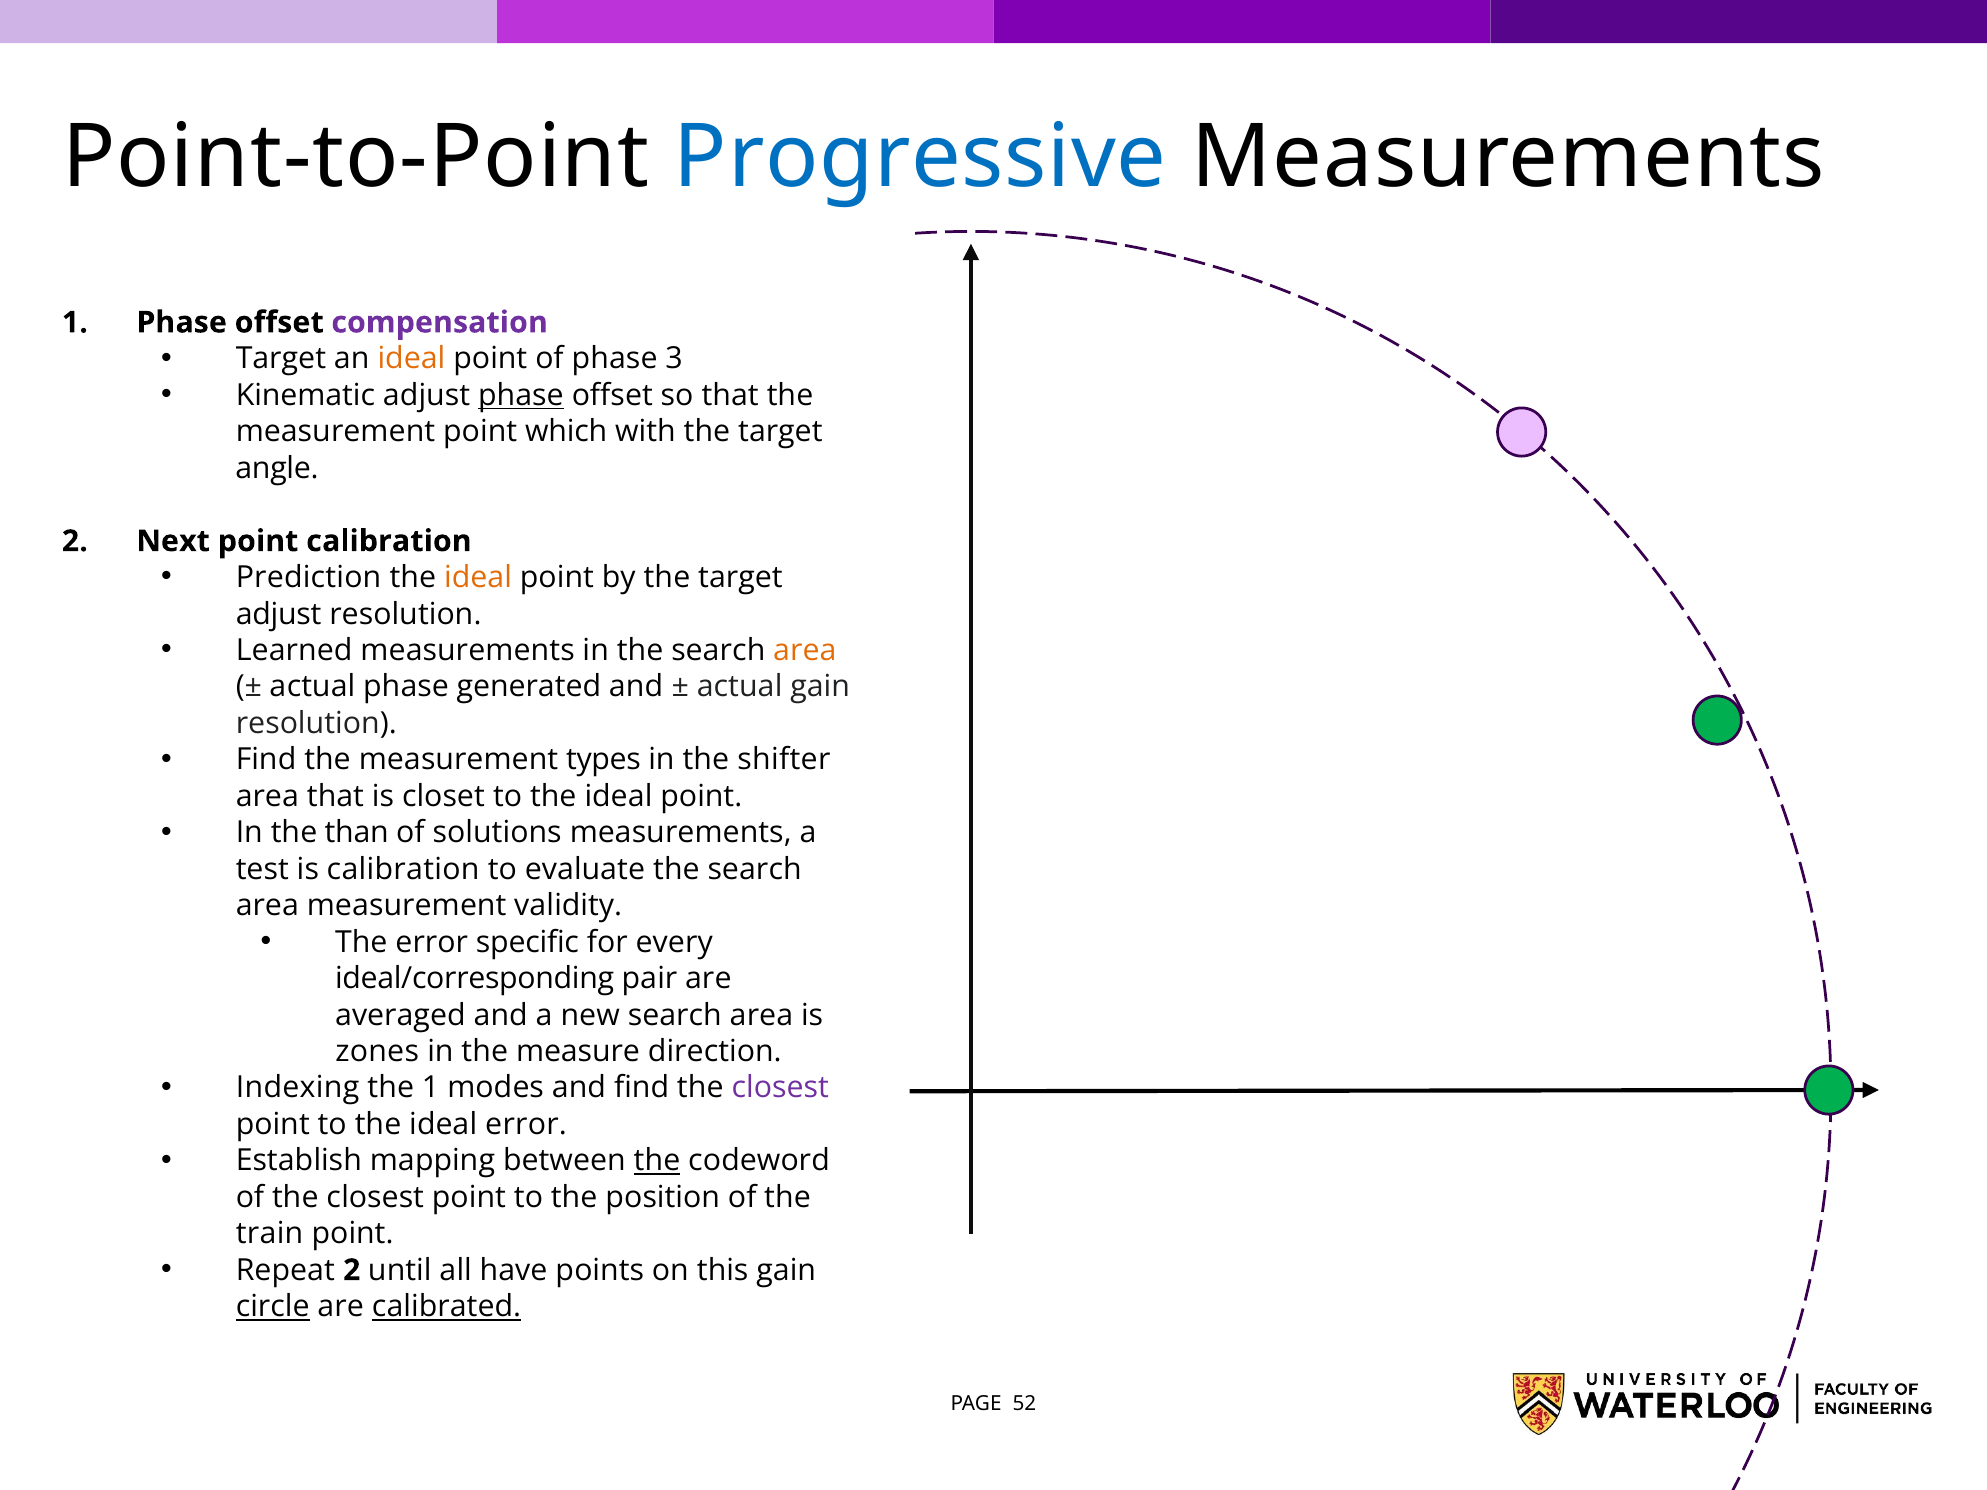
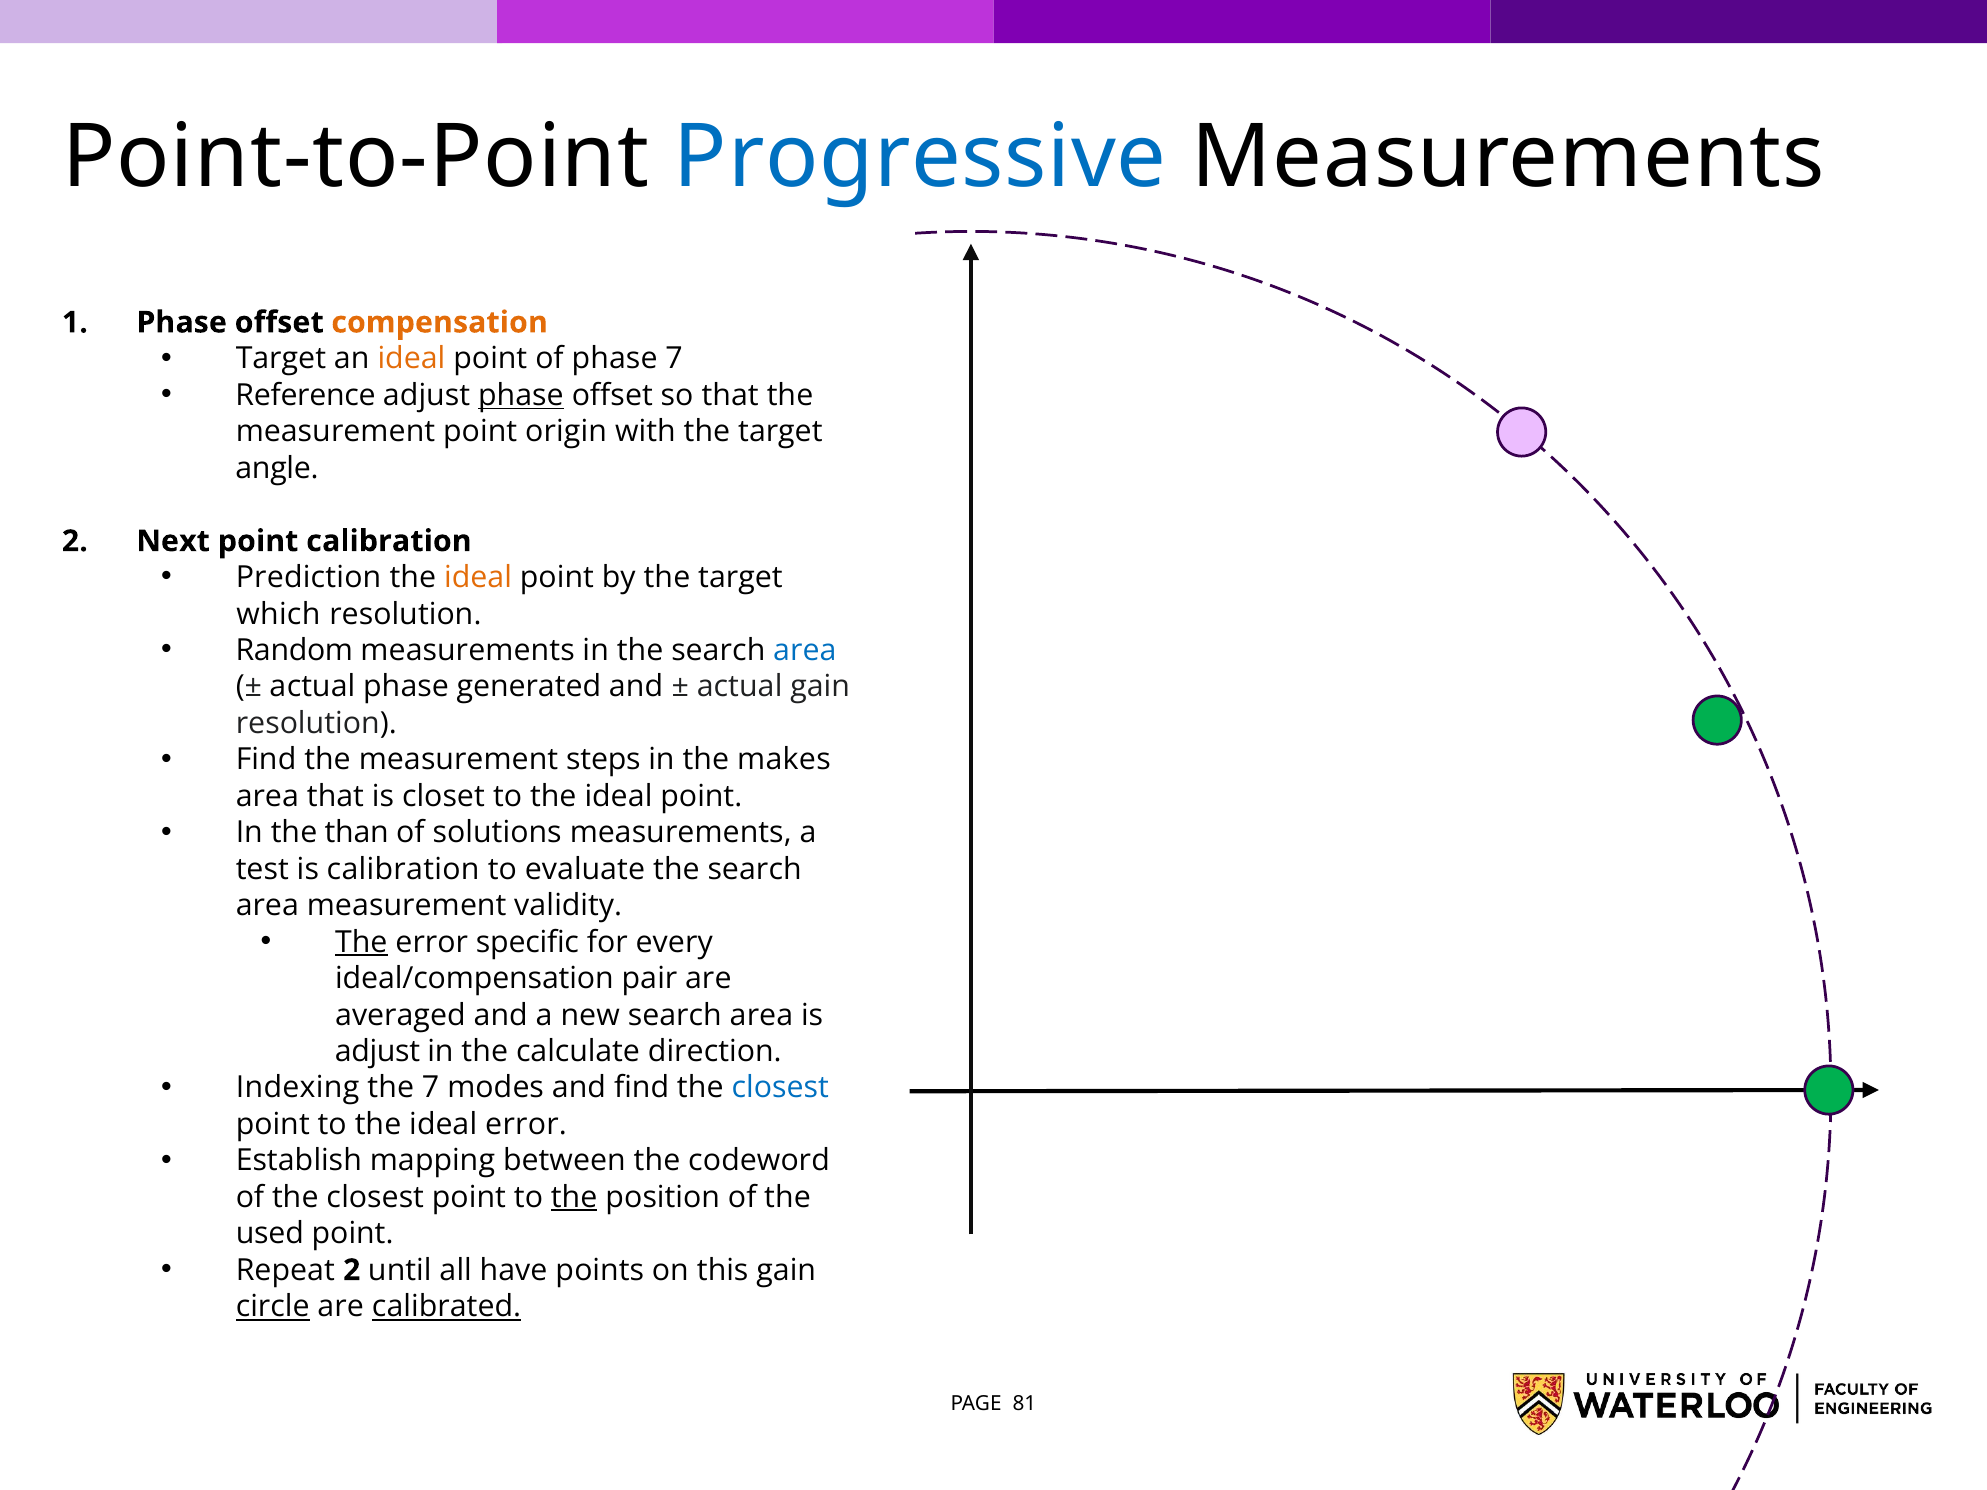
compensation colour: purple -> orange
phase 3: 3 -> 7
Kinematic: Kinematic -> Reference
which: which -> origin
adjust at (279, 614): adjust -> which
Learned: Learned -> Random
area at (805, 651) colour: orange -> blue
types: types -> steps
shifter: shifter -> makes
The at (361, 942) underline: none -> present
ideal/corresponding: ideal/corresponding -> ideal/compensation
zones at (377, 1052): zones -> adjust
measure: measure -> calculate
the 1: 1 -> 7
closest at (780, 1088) colour: purple -> blue
the at (657, 1161) underline: present -> none
the at (574, 1197) underline: none -> present
train: train -> used
52: 52 -> 81
